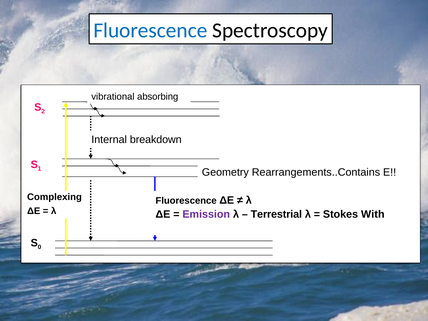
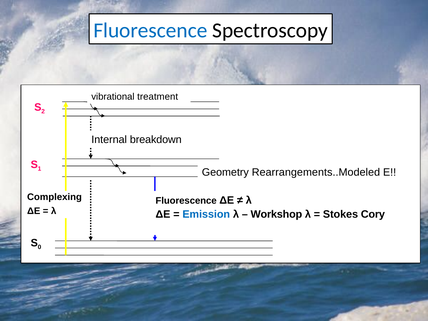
absorbing: absorbing -> treatment
Rearrangements..Contains: Rearrangements..Contains -> Rearrangements..Modeled
Emission colour: purple -> blue
Terrestrial: Terrestrial -> Workshop
With: With -> Cory
